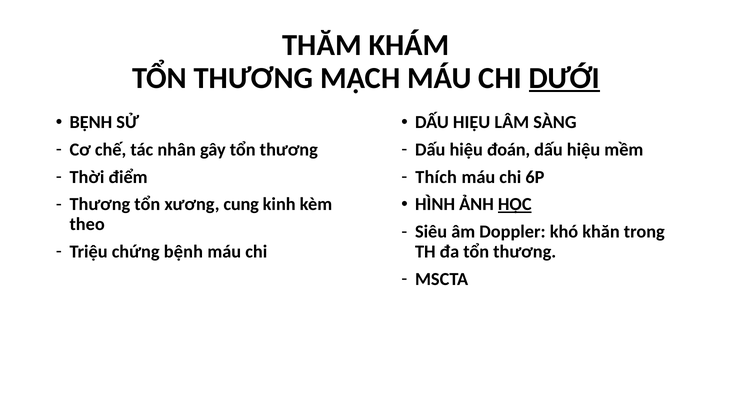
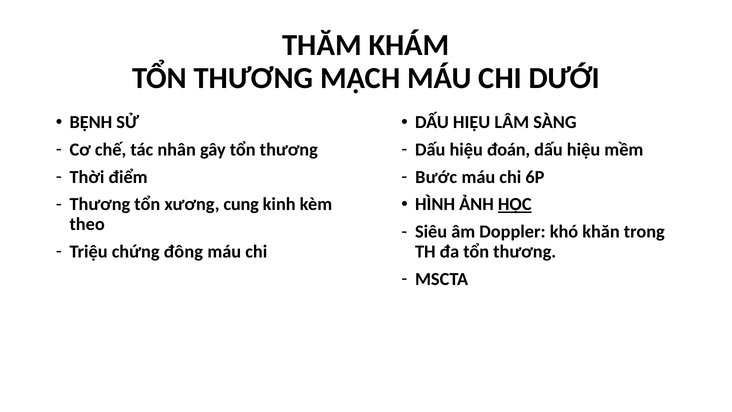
DƯỚI underline: present -> none
Thích: Thích -> Bước
chứng bệnh: bệnh -> đông
